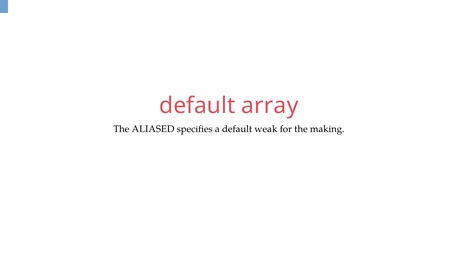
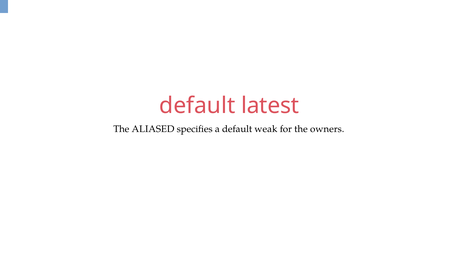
array: array -> latest
making: making -> owners
